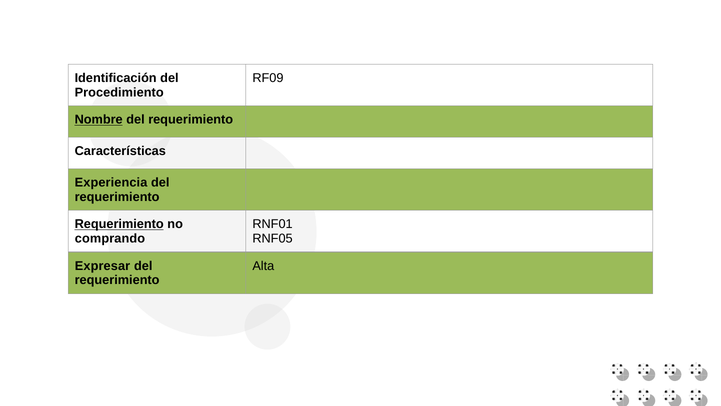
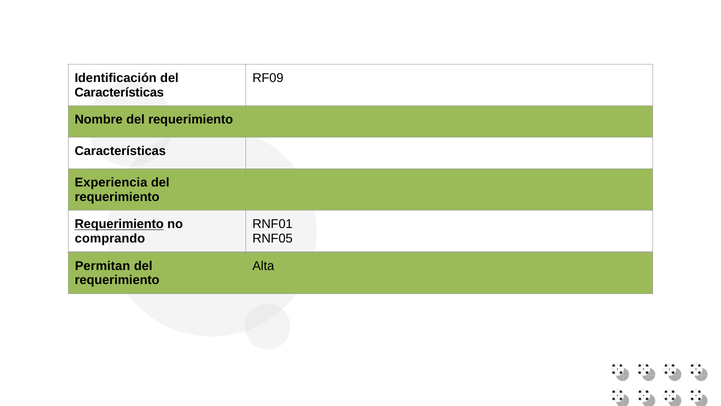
Procedimiento at (119, 92): Procedimiento -> Características
Nombre underline: present -> none
Expresar: Expresar -> Permitan
